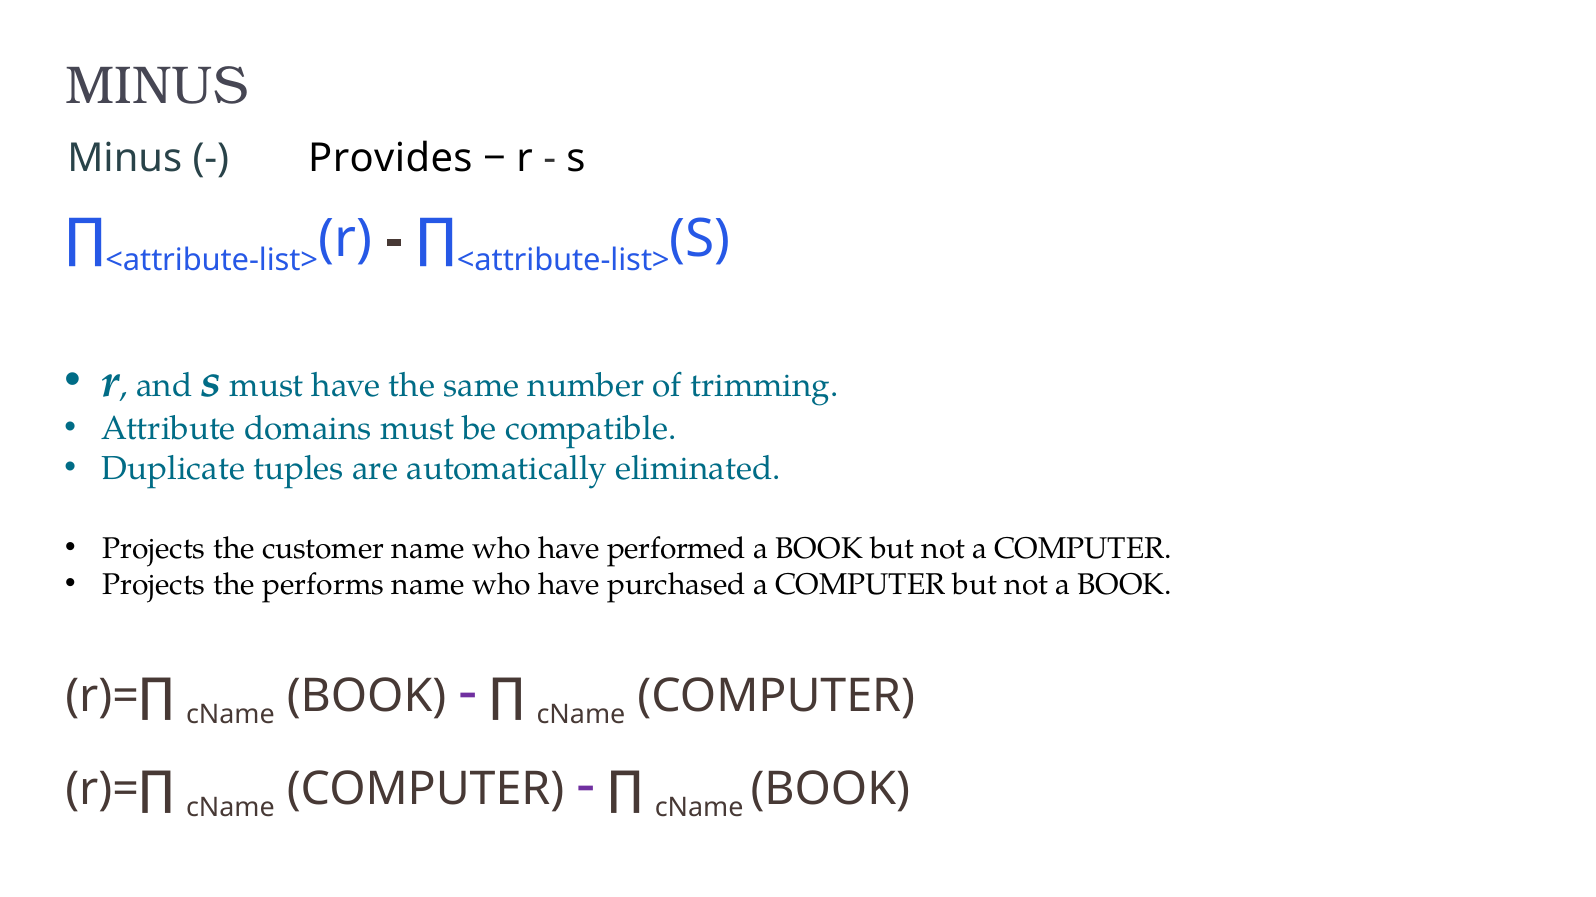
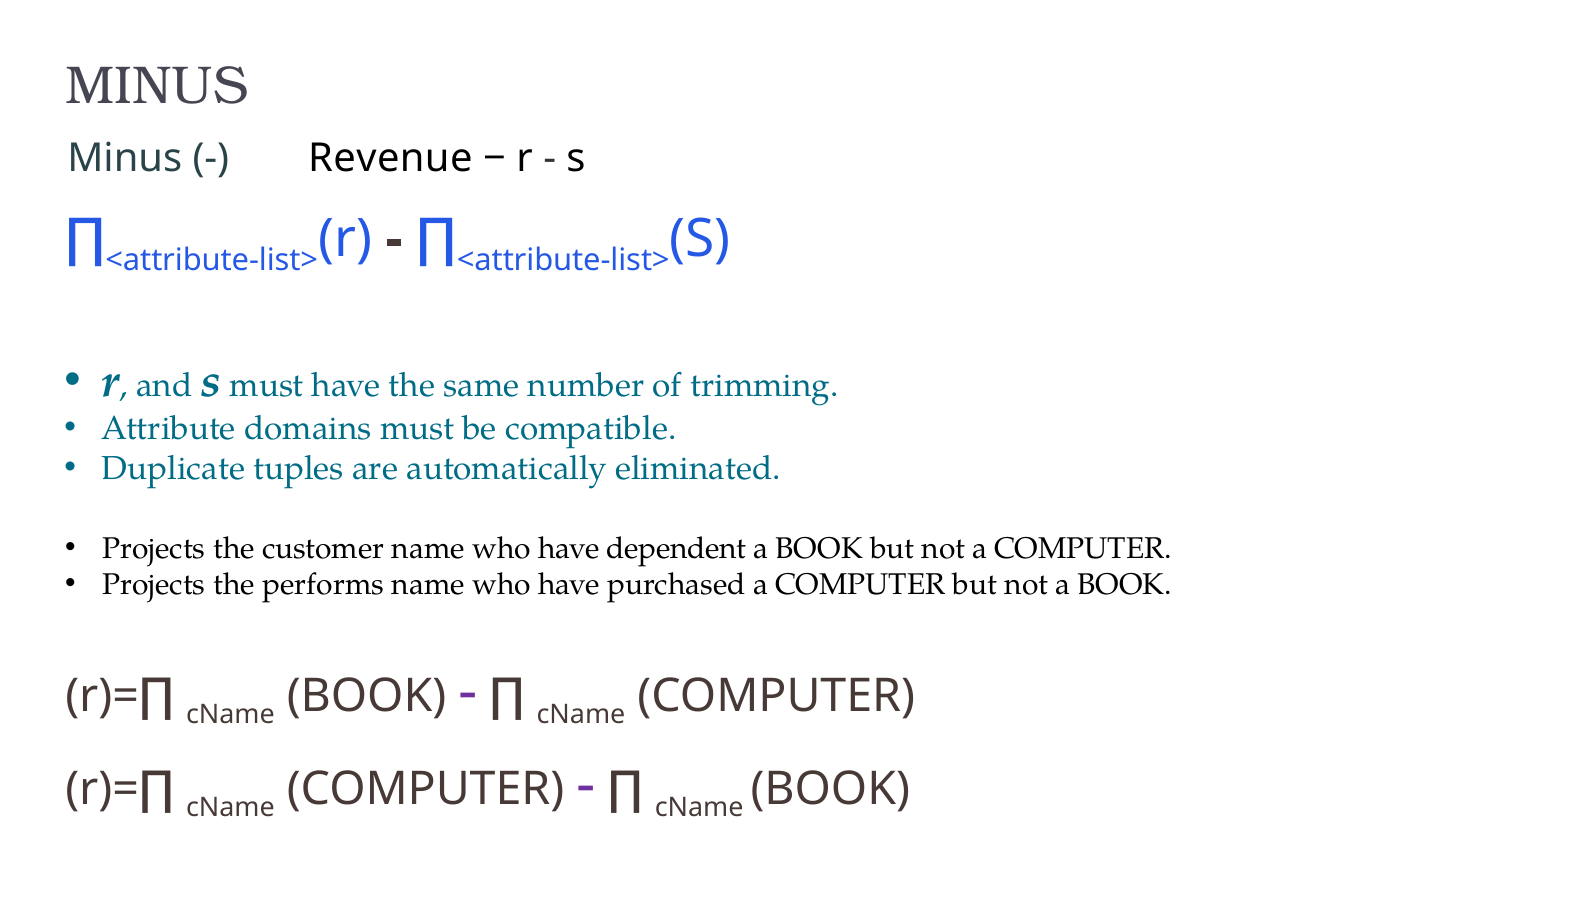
Provides: Provides -> Revenue
performed: performed -> dependent
